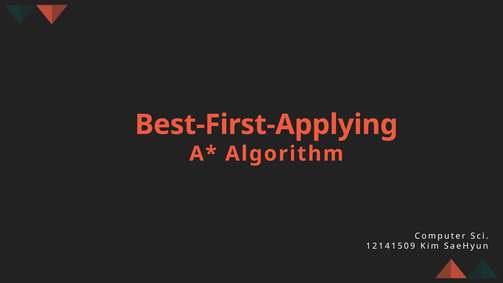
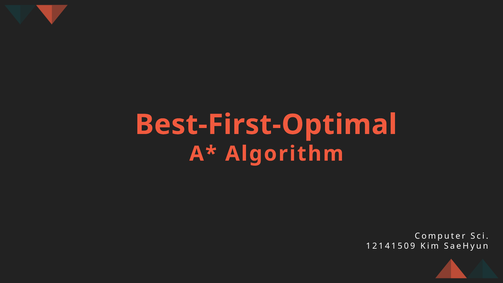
Best-First-Applying: Best-First-Applying -> Best-First-Optimal
